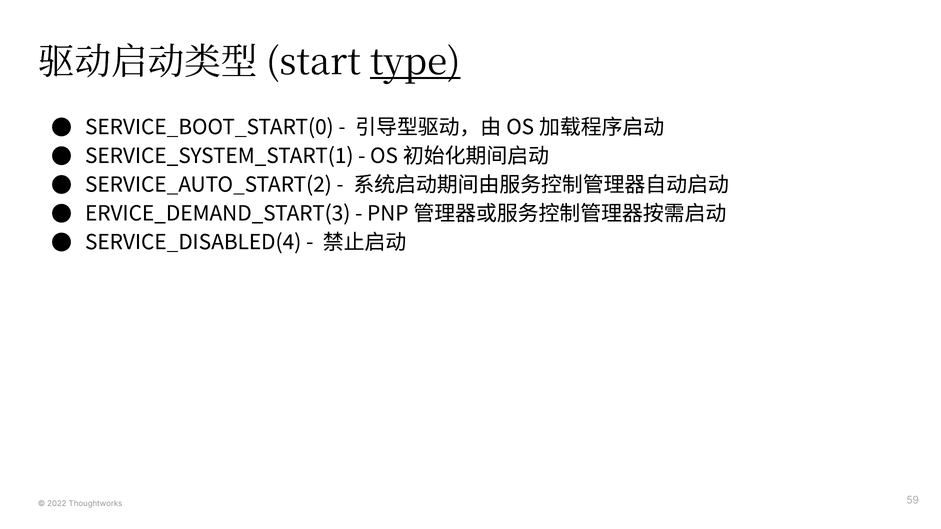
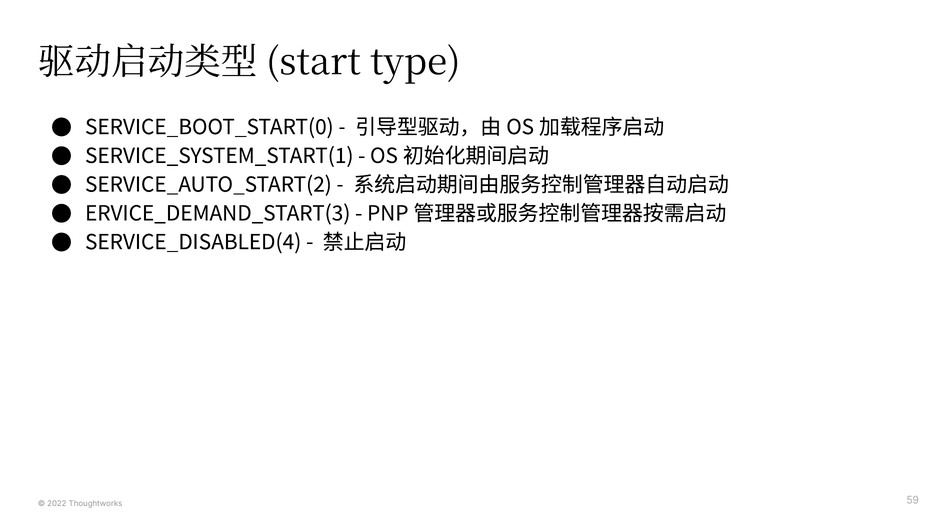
type underline: present -> none
